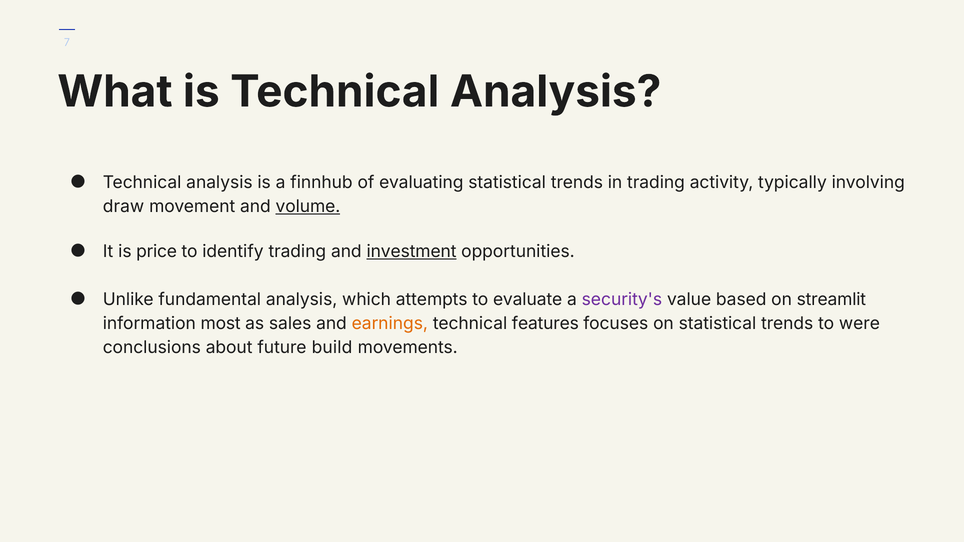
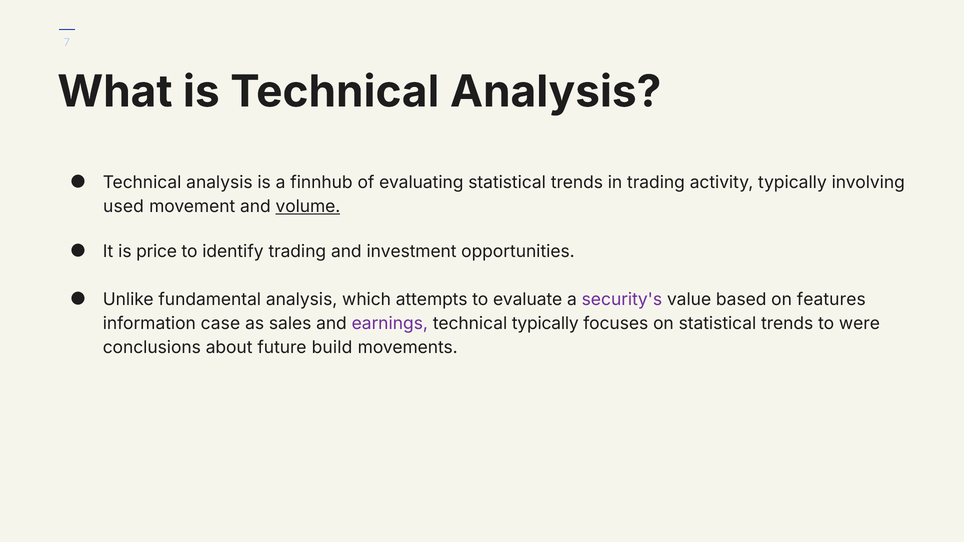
draw: draw -> used
investment underline: present -> none
streamlit: streamlit -> features
most: most -> case
earnings colour: orange -> purple
technical features: features -> typically
